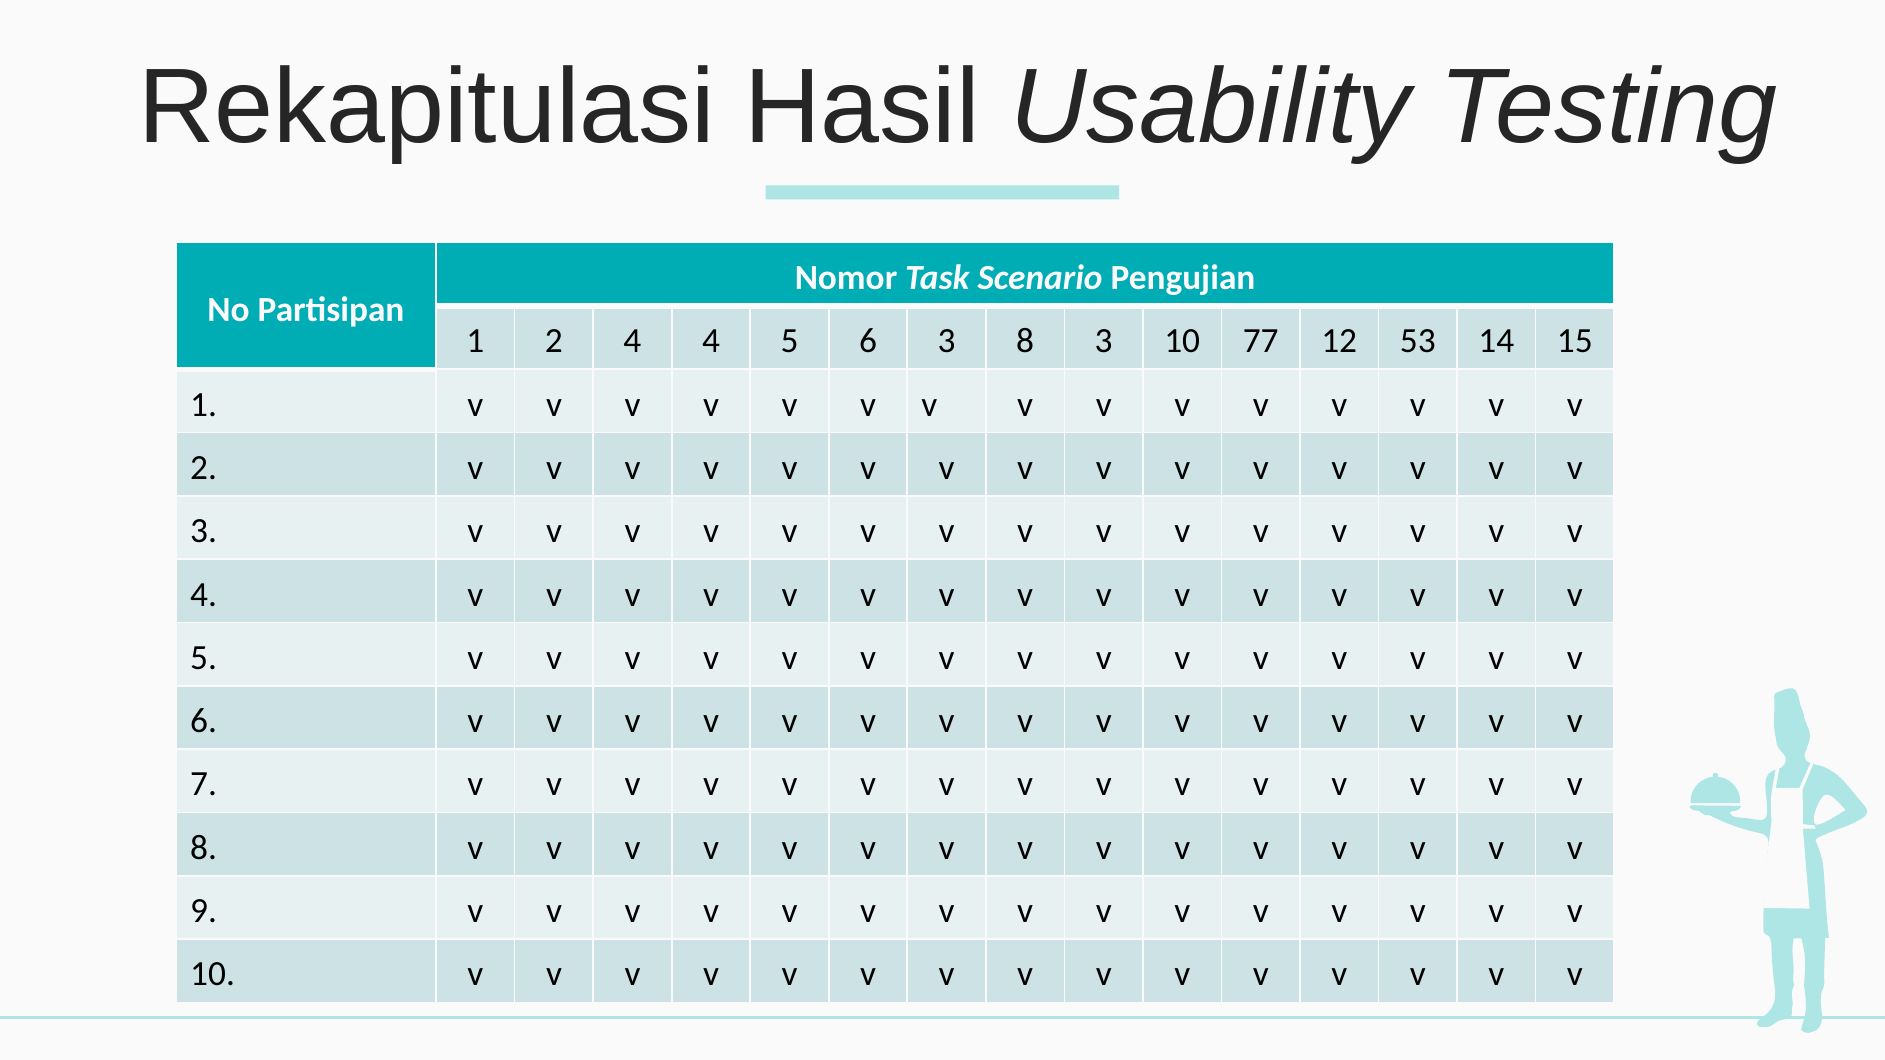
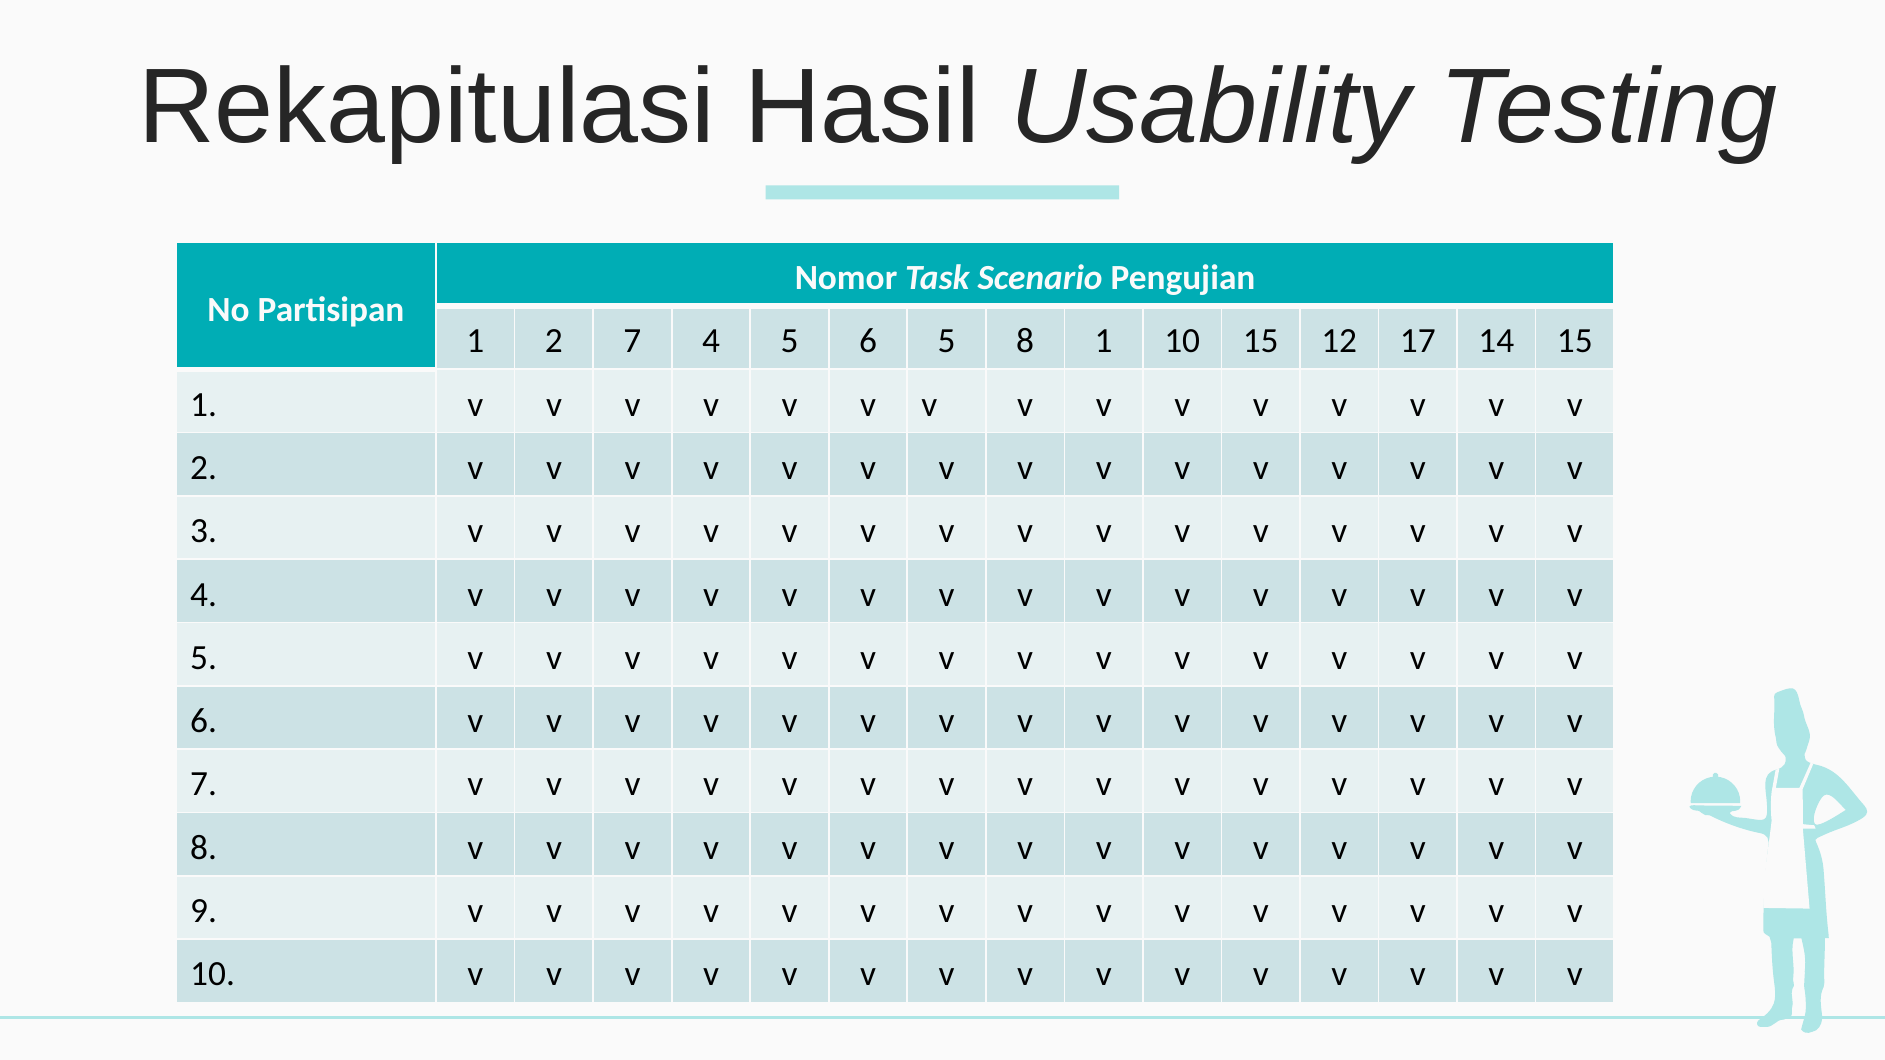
2 4: 4 -> 7
6 3: 3 -> 5
8 3: 3 -> 1
10 77: 77 -> 15
53: 53 -> 17
